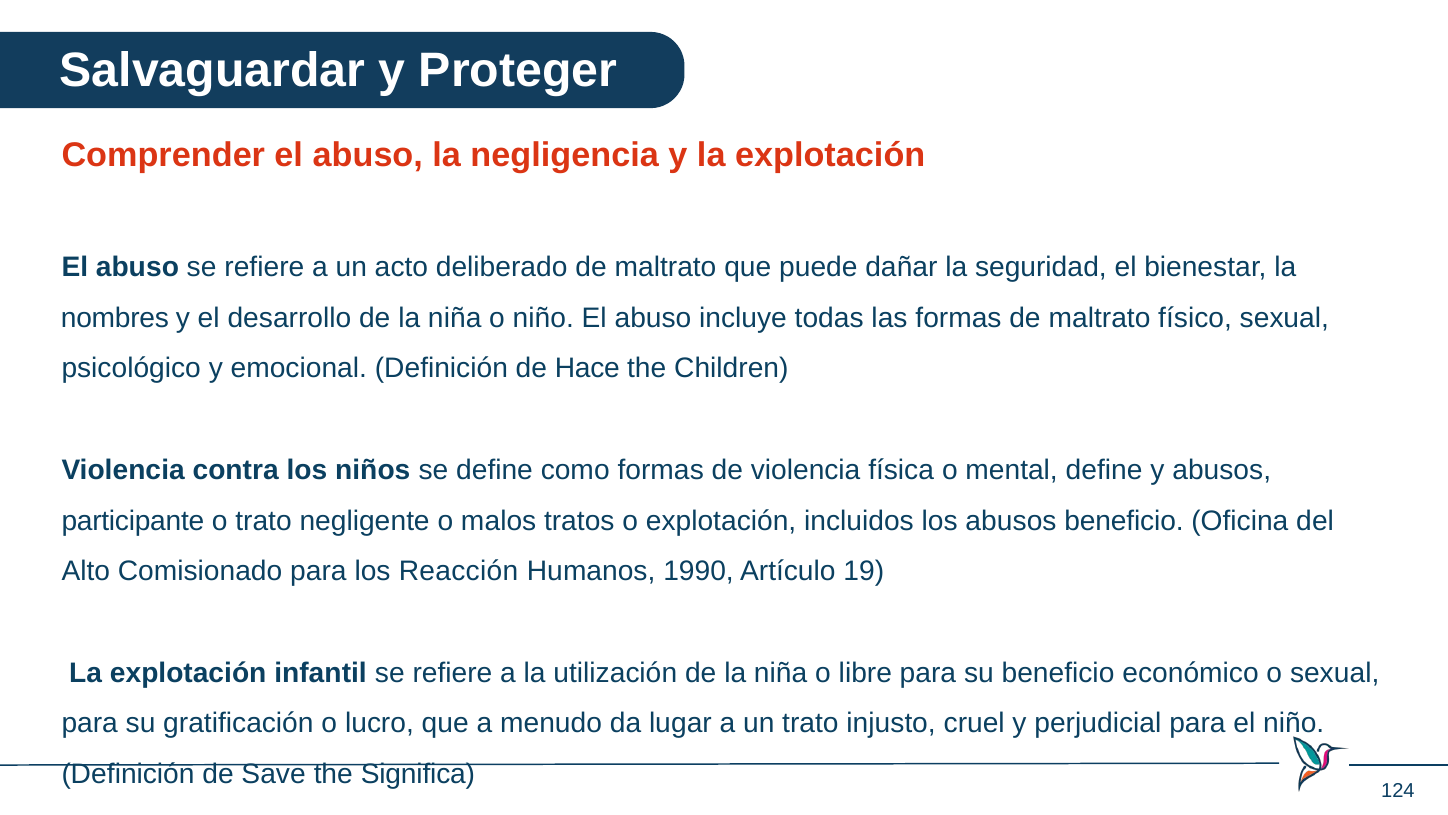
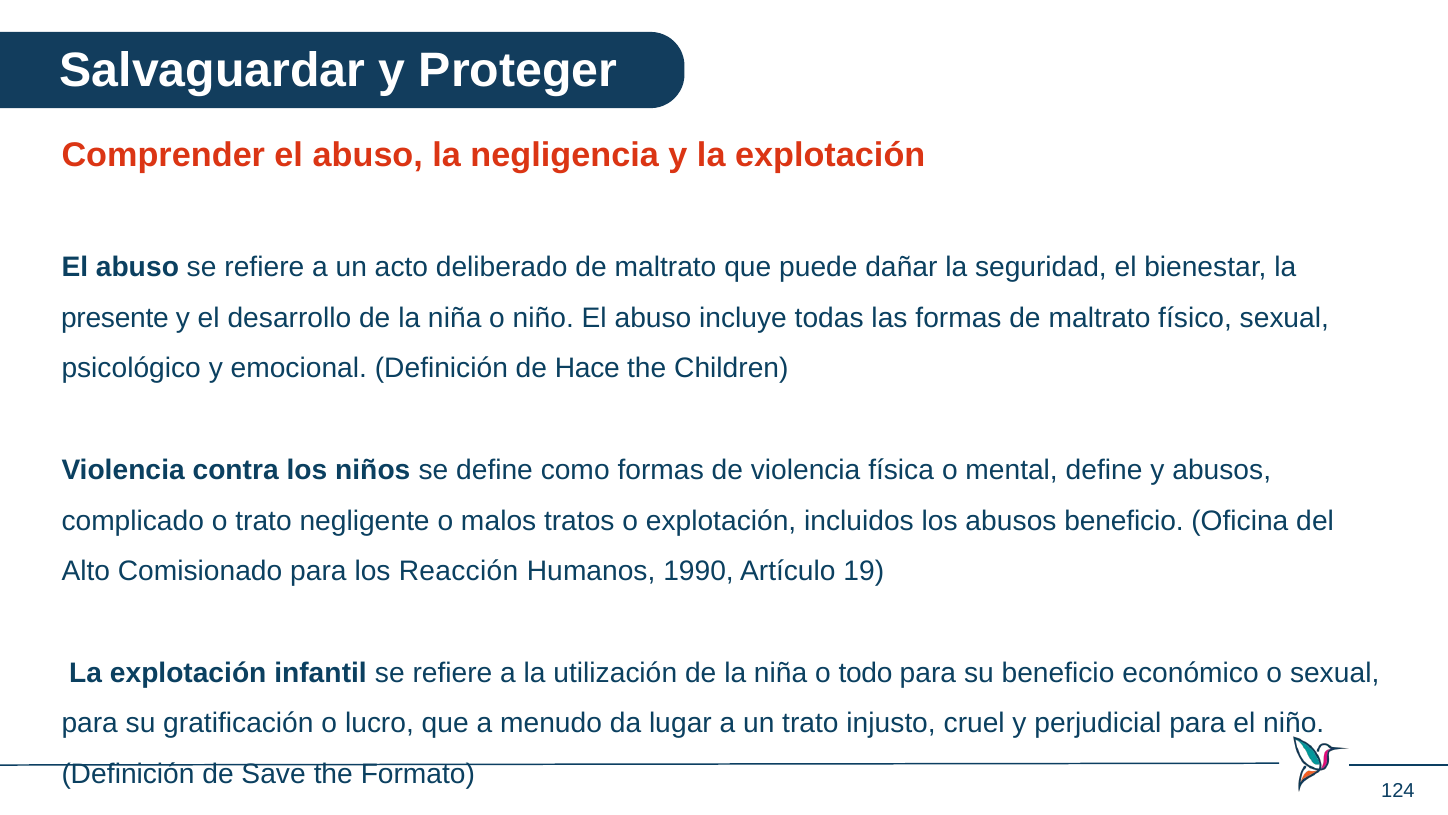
nombres: nombres -> presente
participante: participante -> complicado
libre: libre -> todo
Significa: Significa -> Formato
